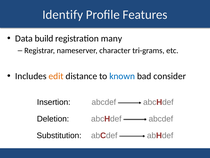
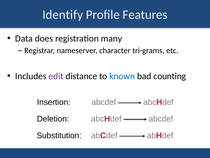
build: build -> does
edit colour: orange -> purple
consider: consider -> counting
